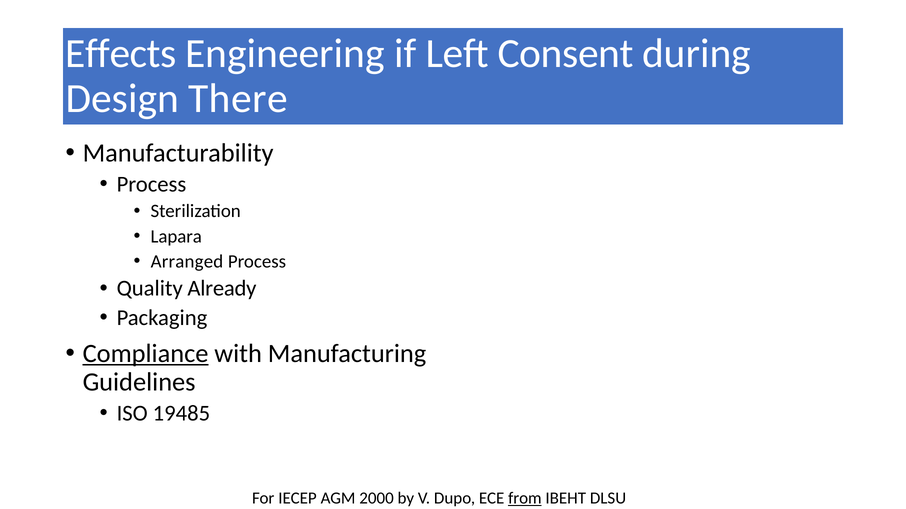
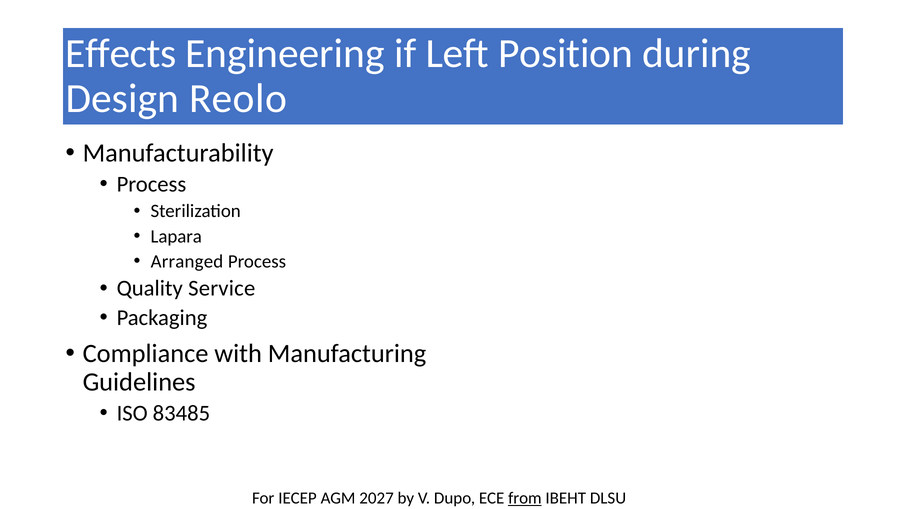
Consent: Consent -> Position
There: There -> Reolo
Already: Already -> Service
Compliance underline: present -> none
19485: 19485 -> 83485
2000: 2000 -> 2027
